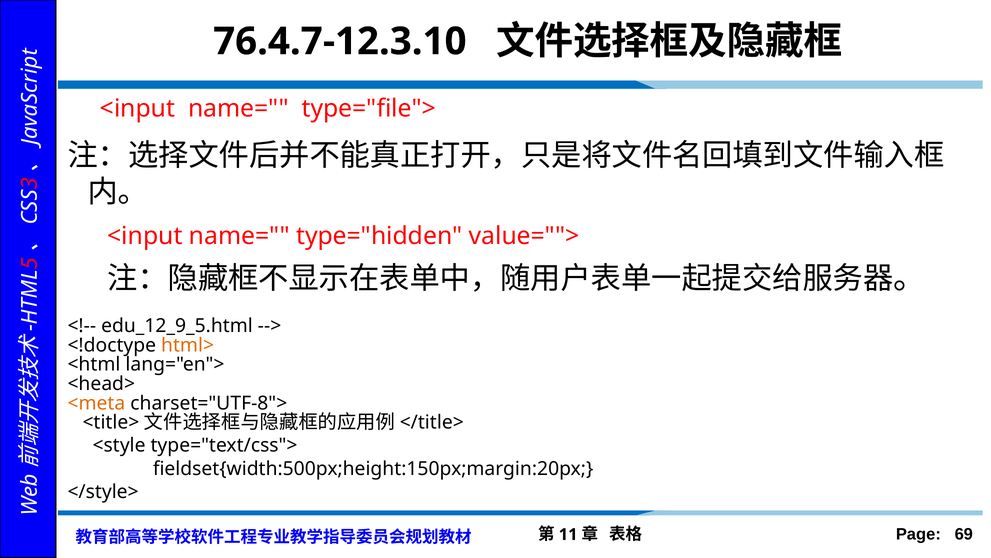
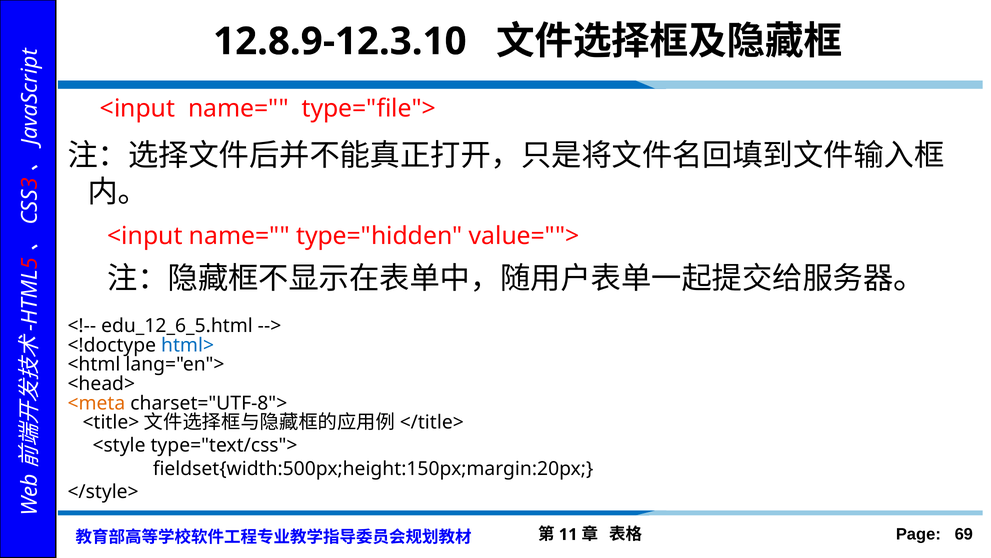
76.4.7-12.3.10: 76.4.7-12.3.10 -> 12.8.9-12.3.10
edu_12_9_5.html: edu_12_9_5.html -> edu_12_6_5.html
html> colour: orange -> blue
